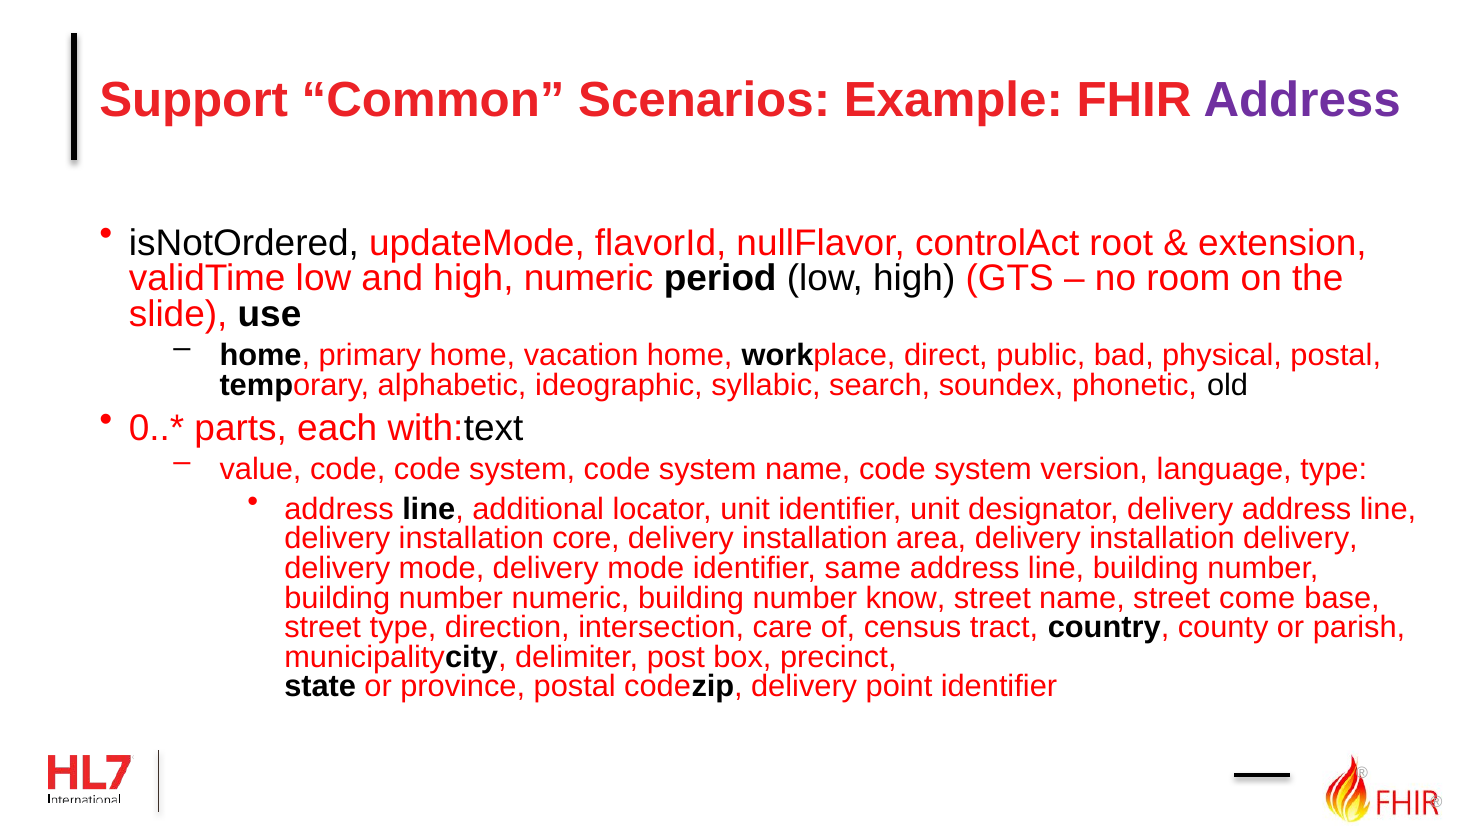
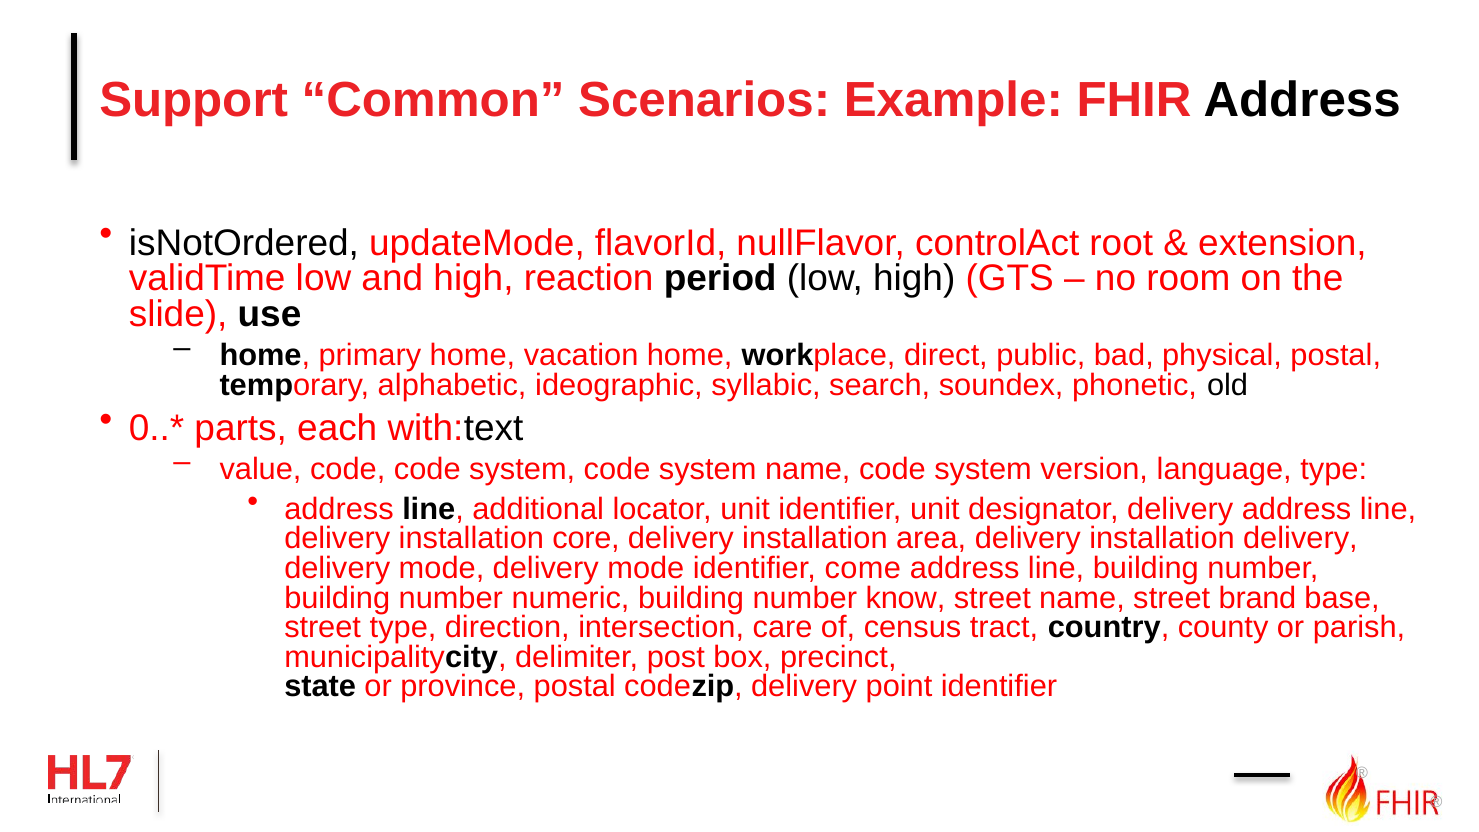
Address at (1302, 100) colour: purple -> black
high numeric: numeric -> reaction
same: same -> come
come: come -> brand
